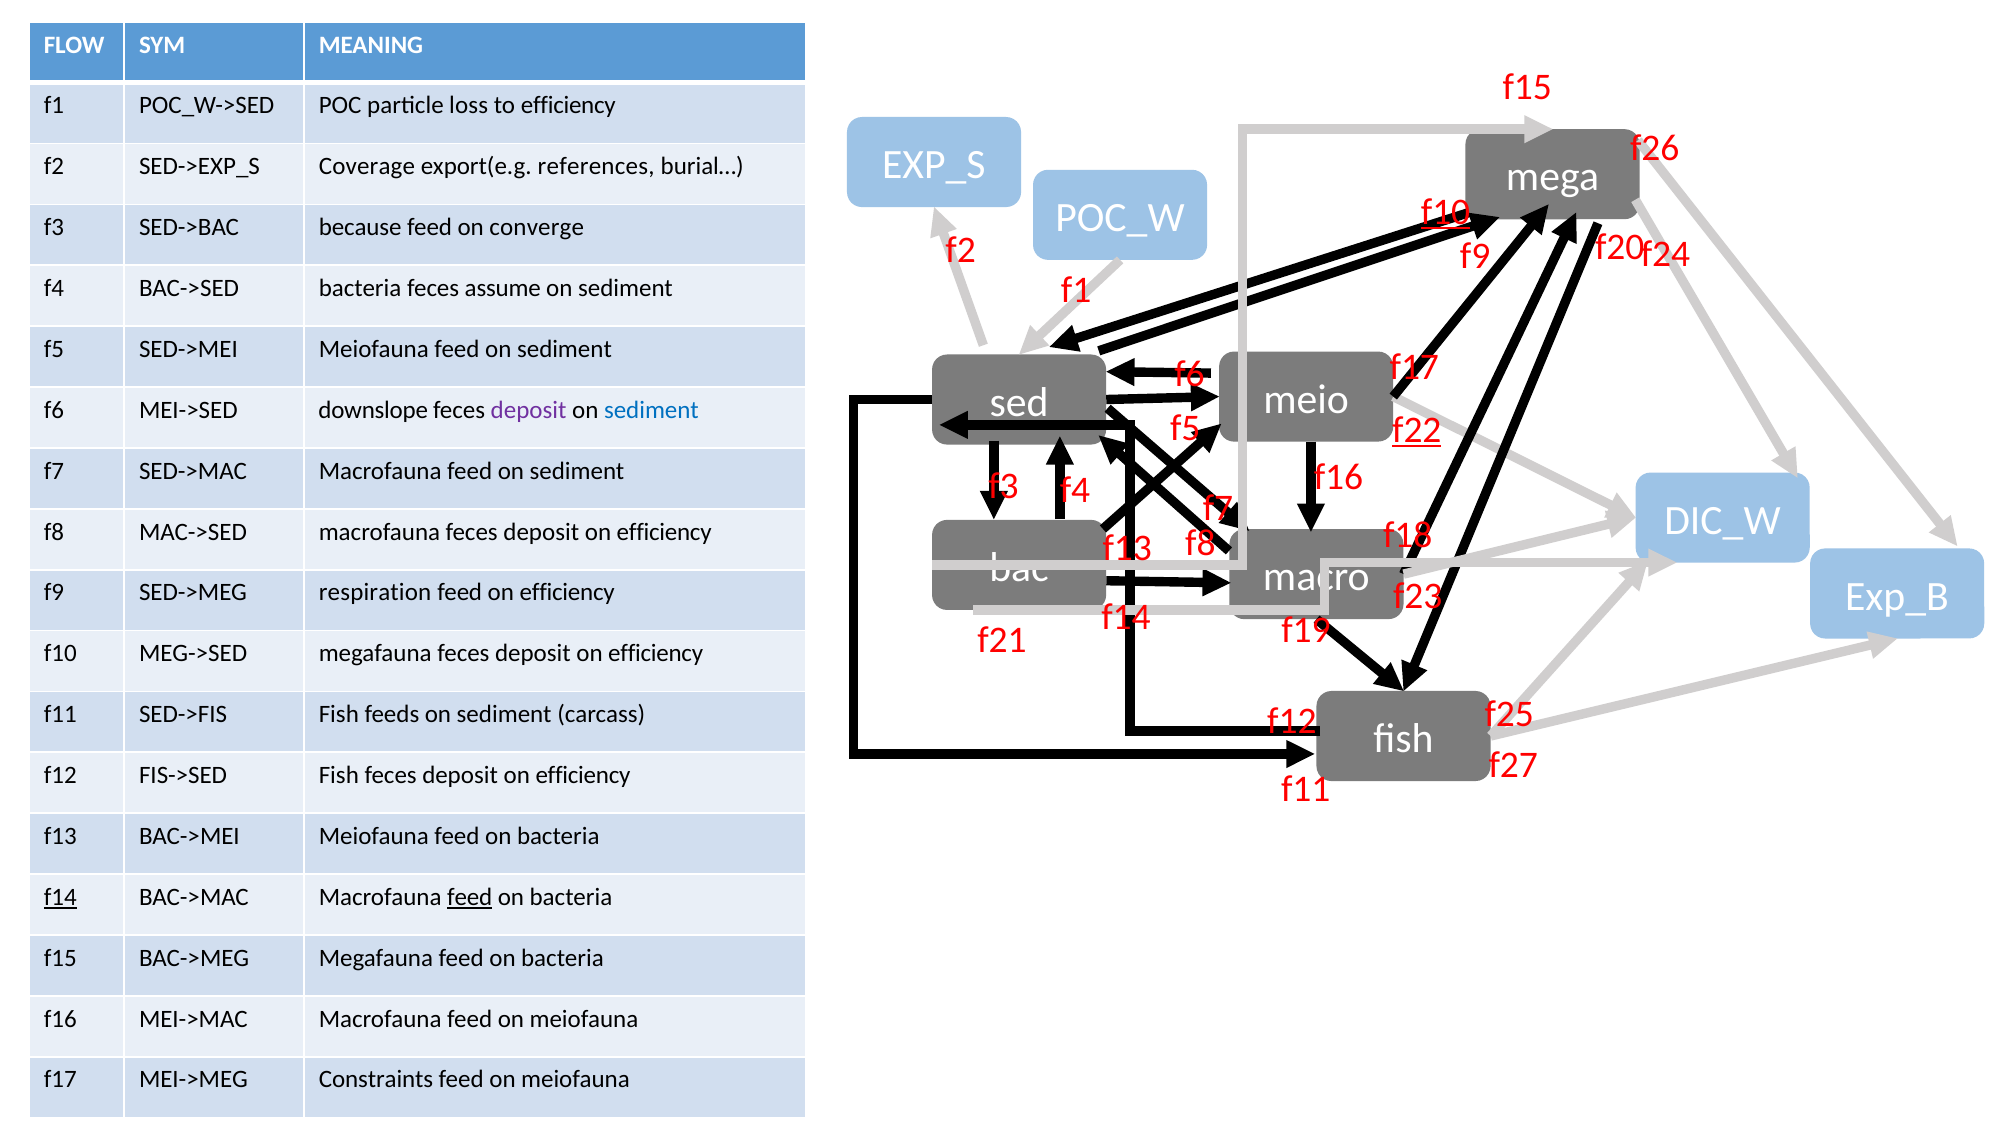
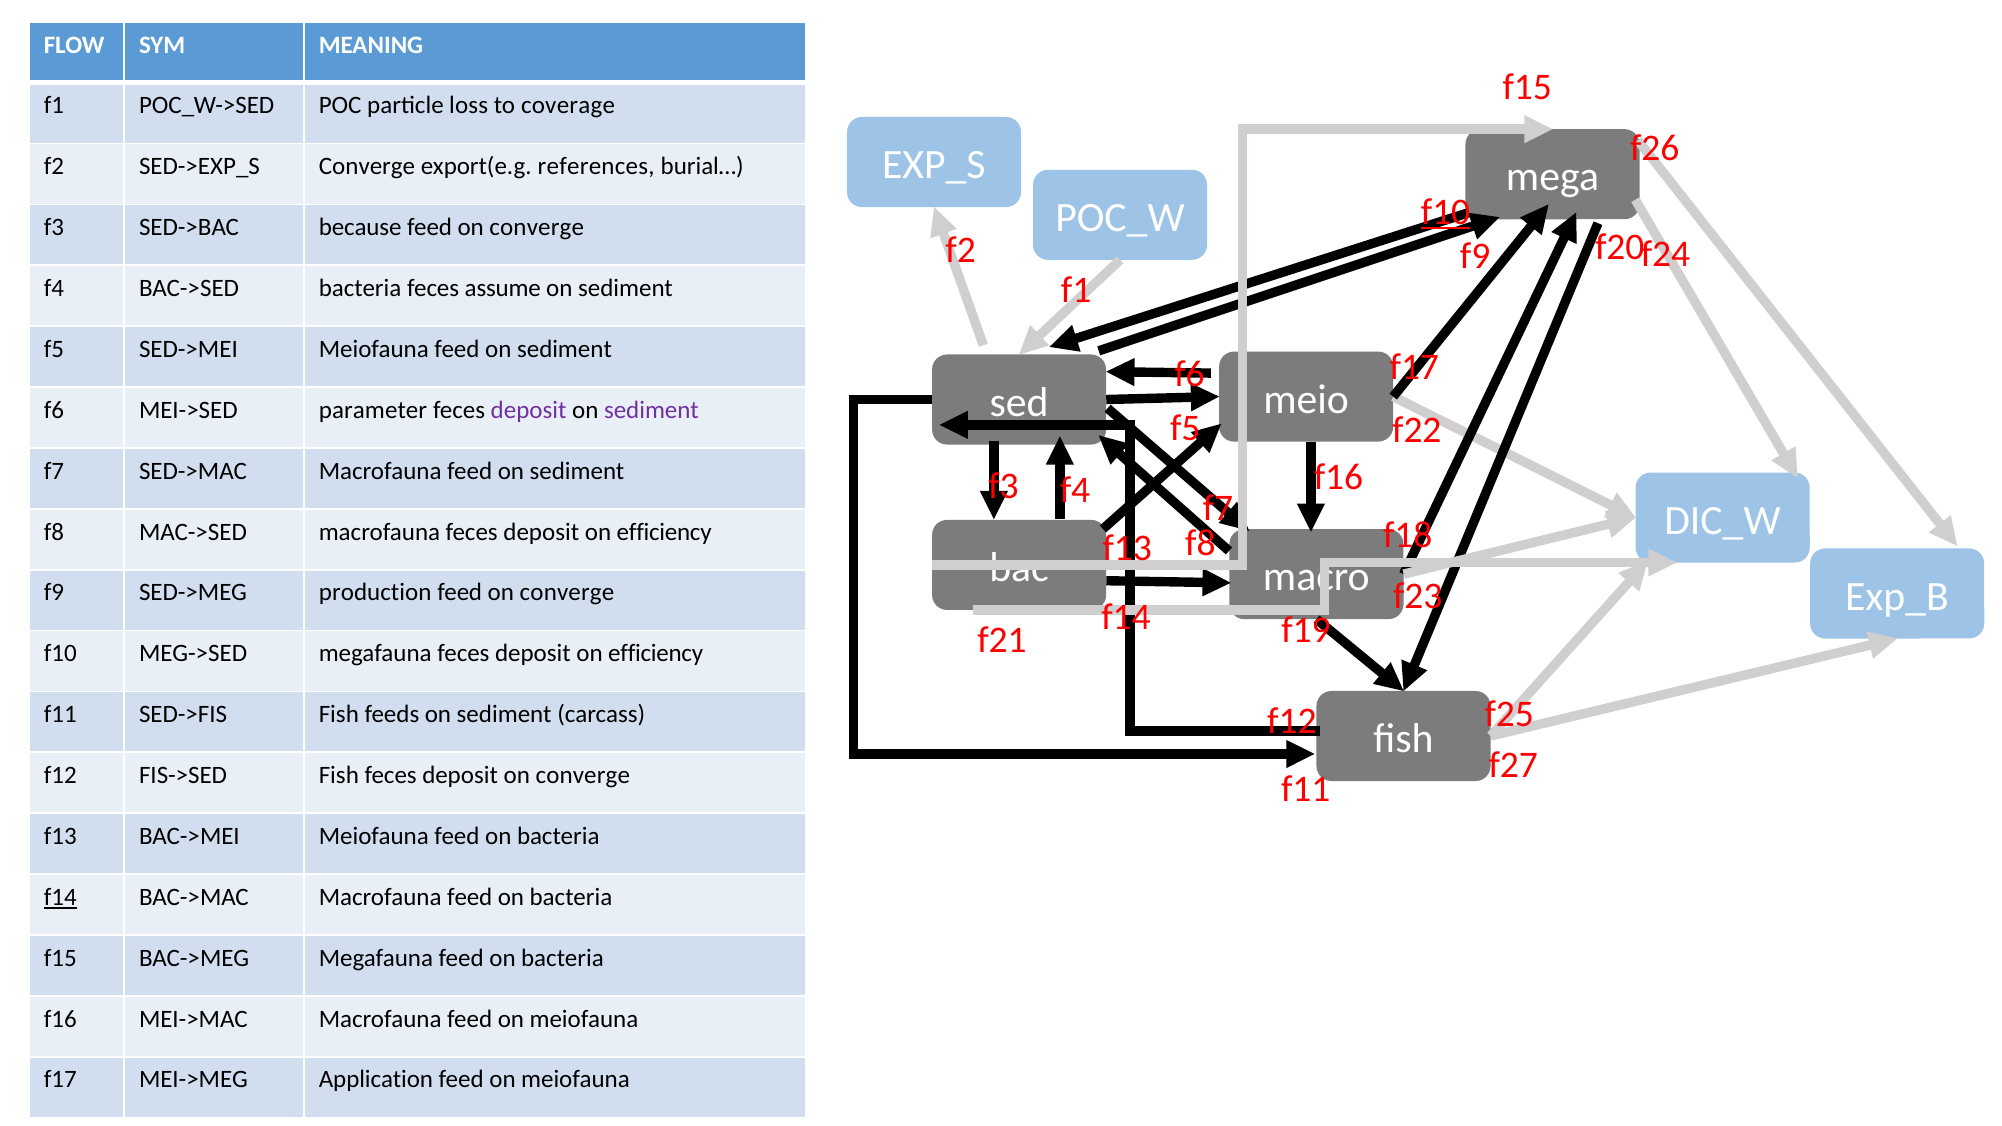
to efficiency: efficiency -> coverage
Coverage at (367, 167): Coverage -> Converge
downslope: downslope -> parameter
sediment at (651, 410) colour: blue -> purple
f22 underline: present -> none
respiration: respiration -> production
efficiency at (567, 593): efficiency -> converge
efficiency at (583, 775): efficiency -> converge
feed at (470, 897) underline: present -> none
Constraints: Constraints -> Application
